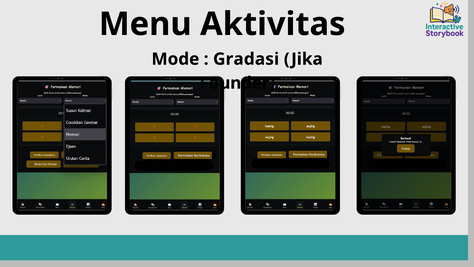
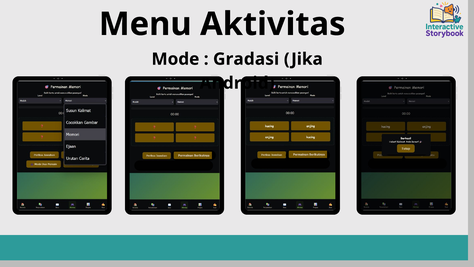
Founder: Founder -> Android
